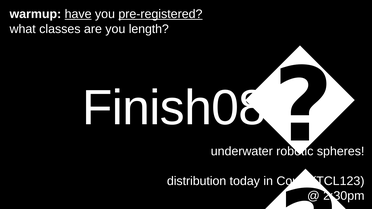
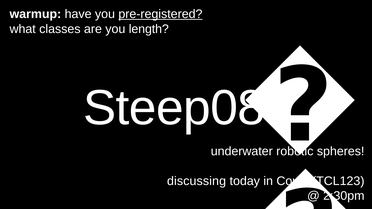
have underline: present -> none
Finish08c: Finish08c -> Steep08c
distribution: distribution -> discussing
